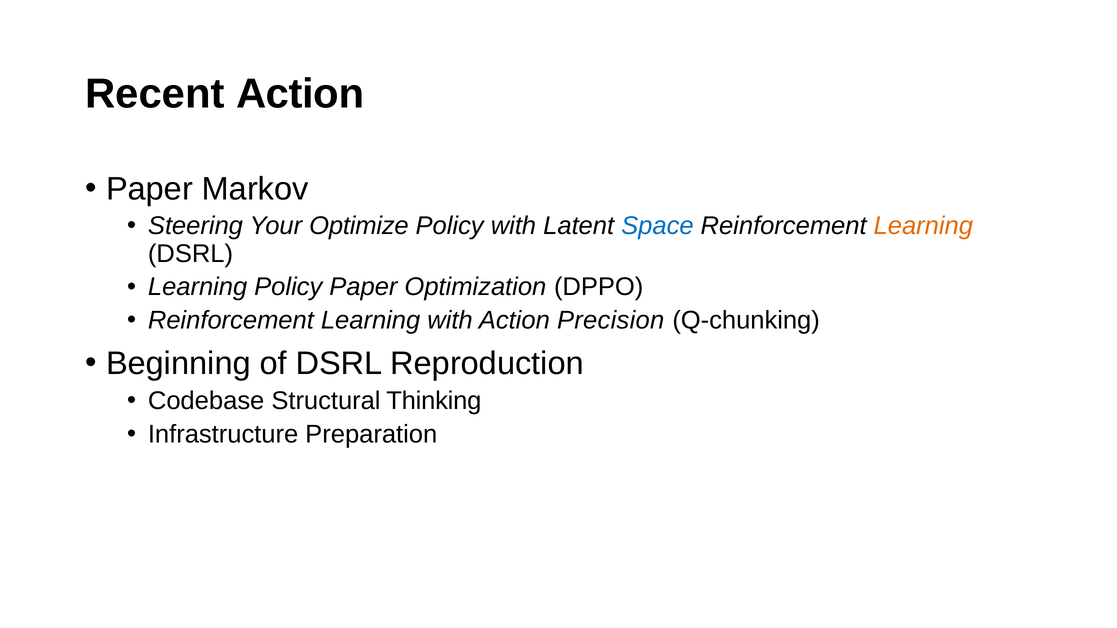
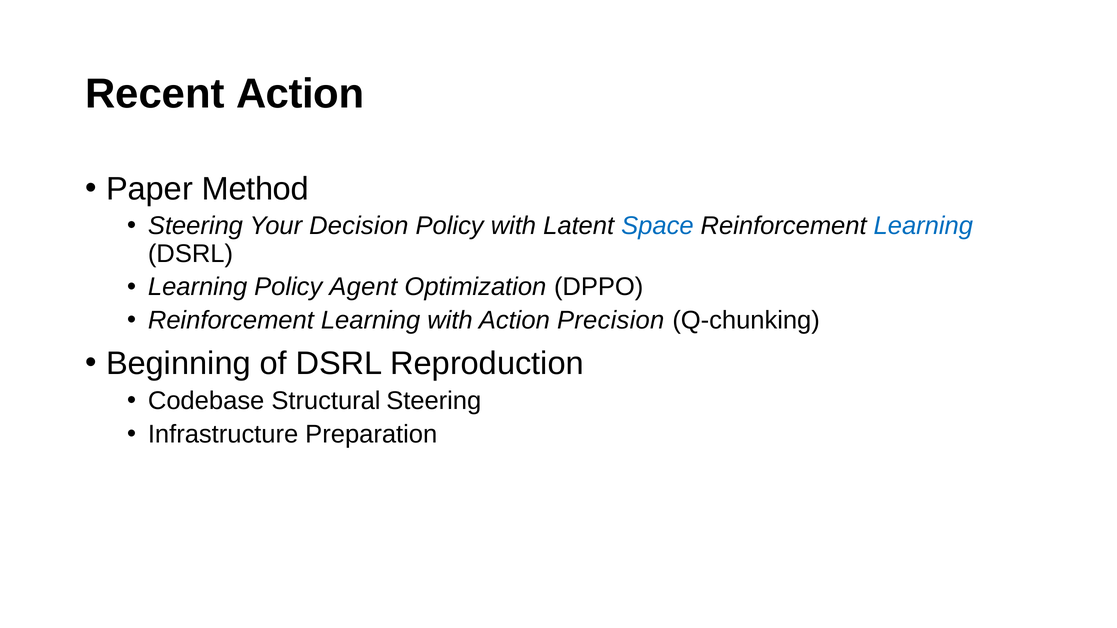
Markov: Markov -> Method
Optimize: Optimize -> Decision
Learning at (923, 226) colour: orange -> blue
Policy Paper: Paper -> Agent
Structural Thinking: Thinking -> Steering
